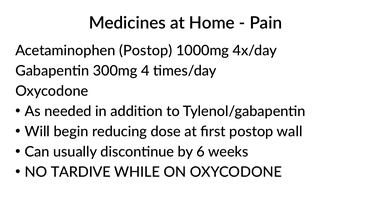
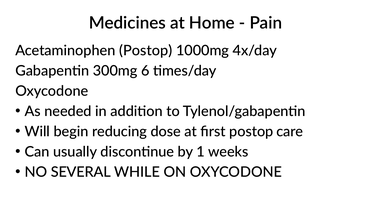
4: 4 -> 6
wall: wall -> care
6: 6 -> 1
TARDIVE: TARDIVE -> SEVERAL
